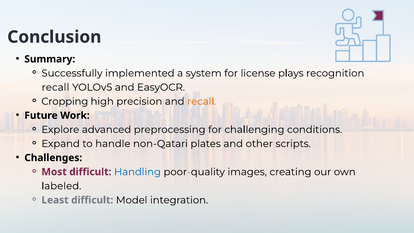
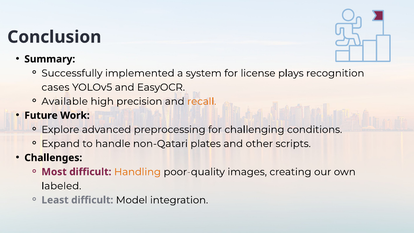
recall at (55, 87): recall -> cases
Cropping: Cropping -> Available
Handling colour: blue -> orange
